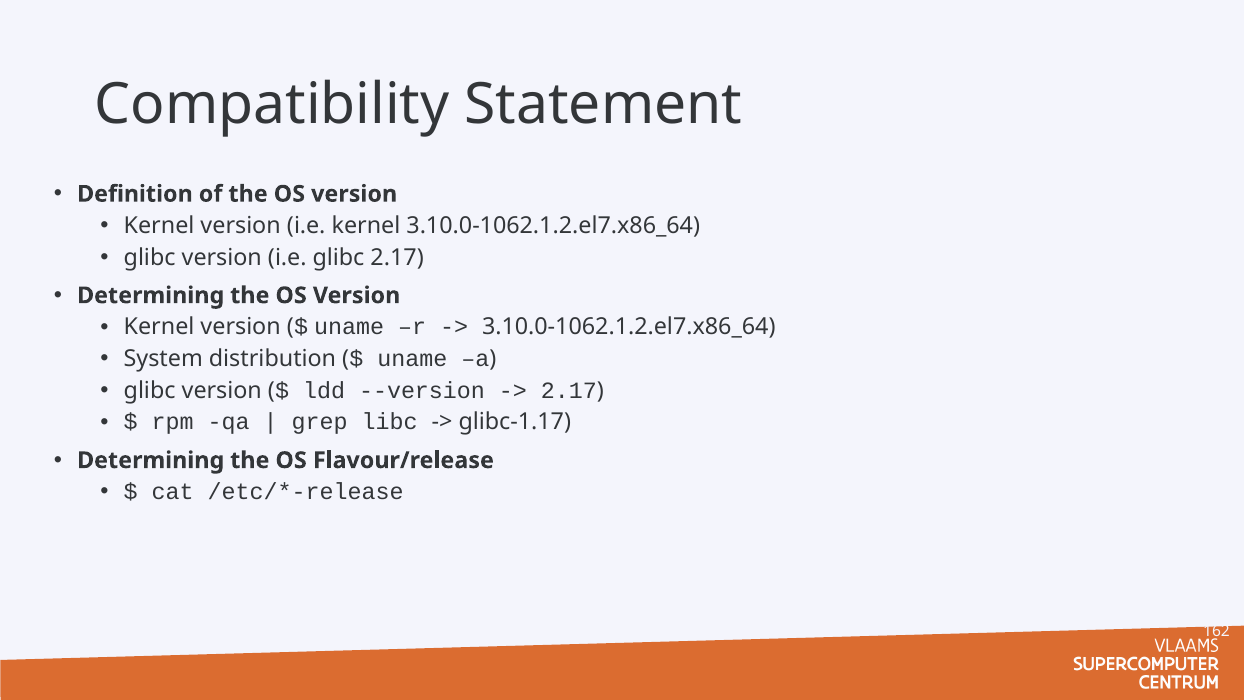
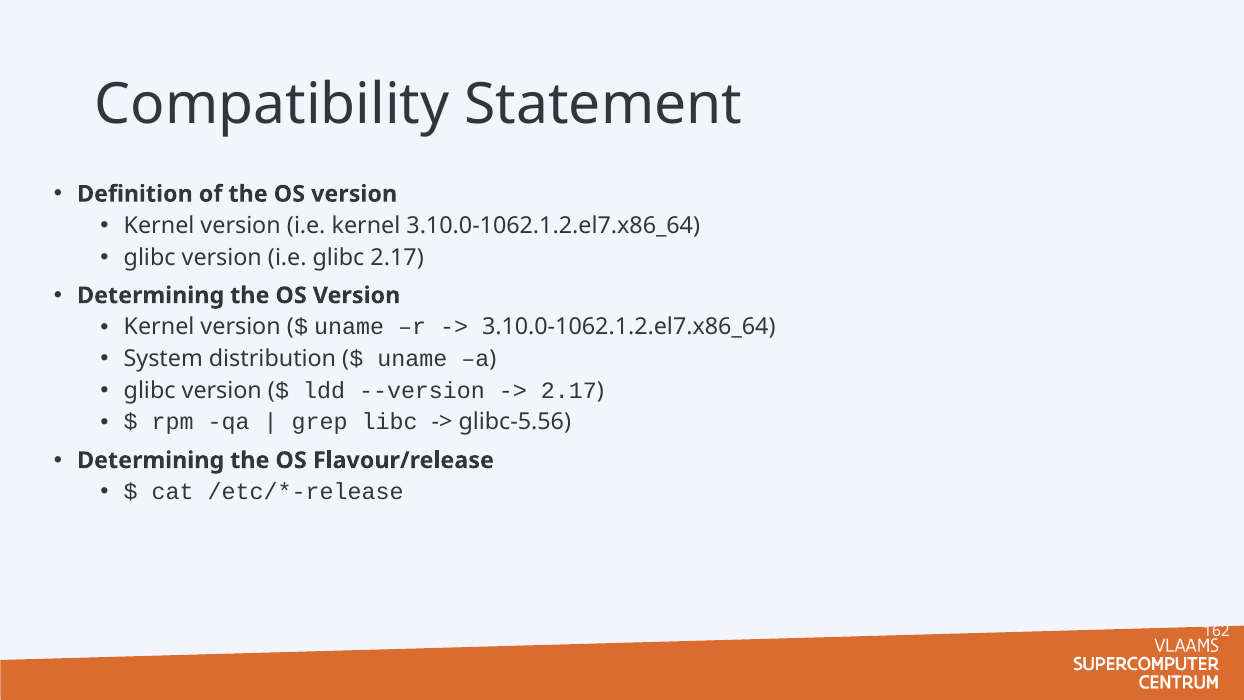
glibc-1.17: glibc-1.17 -> glibc-5.56
